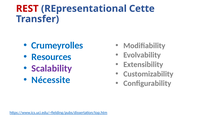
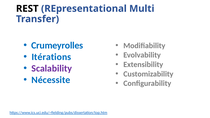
REST colour: red -> black
Cette: Cette -> Multi
Resources: Resources -> Itérations
